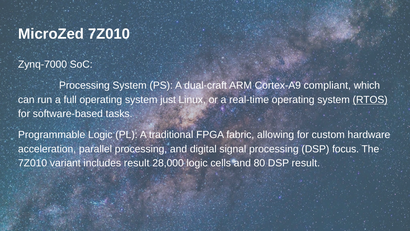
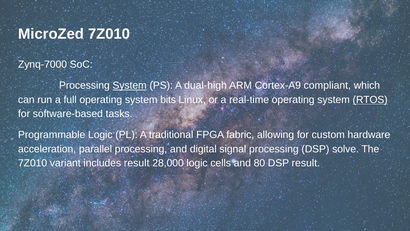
System at (130, 85) underline: none -> present
dual-craft: dual-craft -> dual-high
just: just -> bits
focus: focus -> solve
